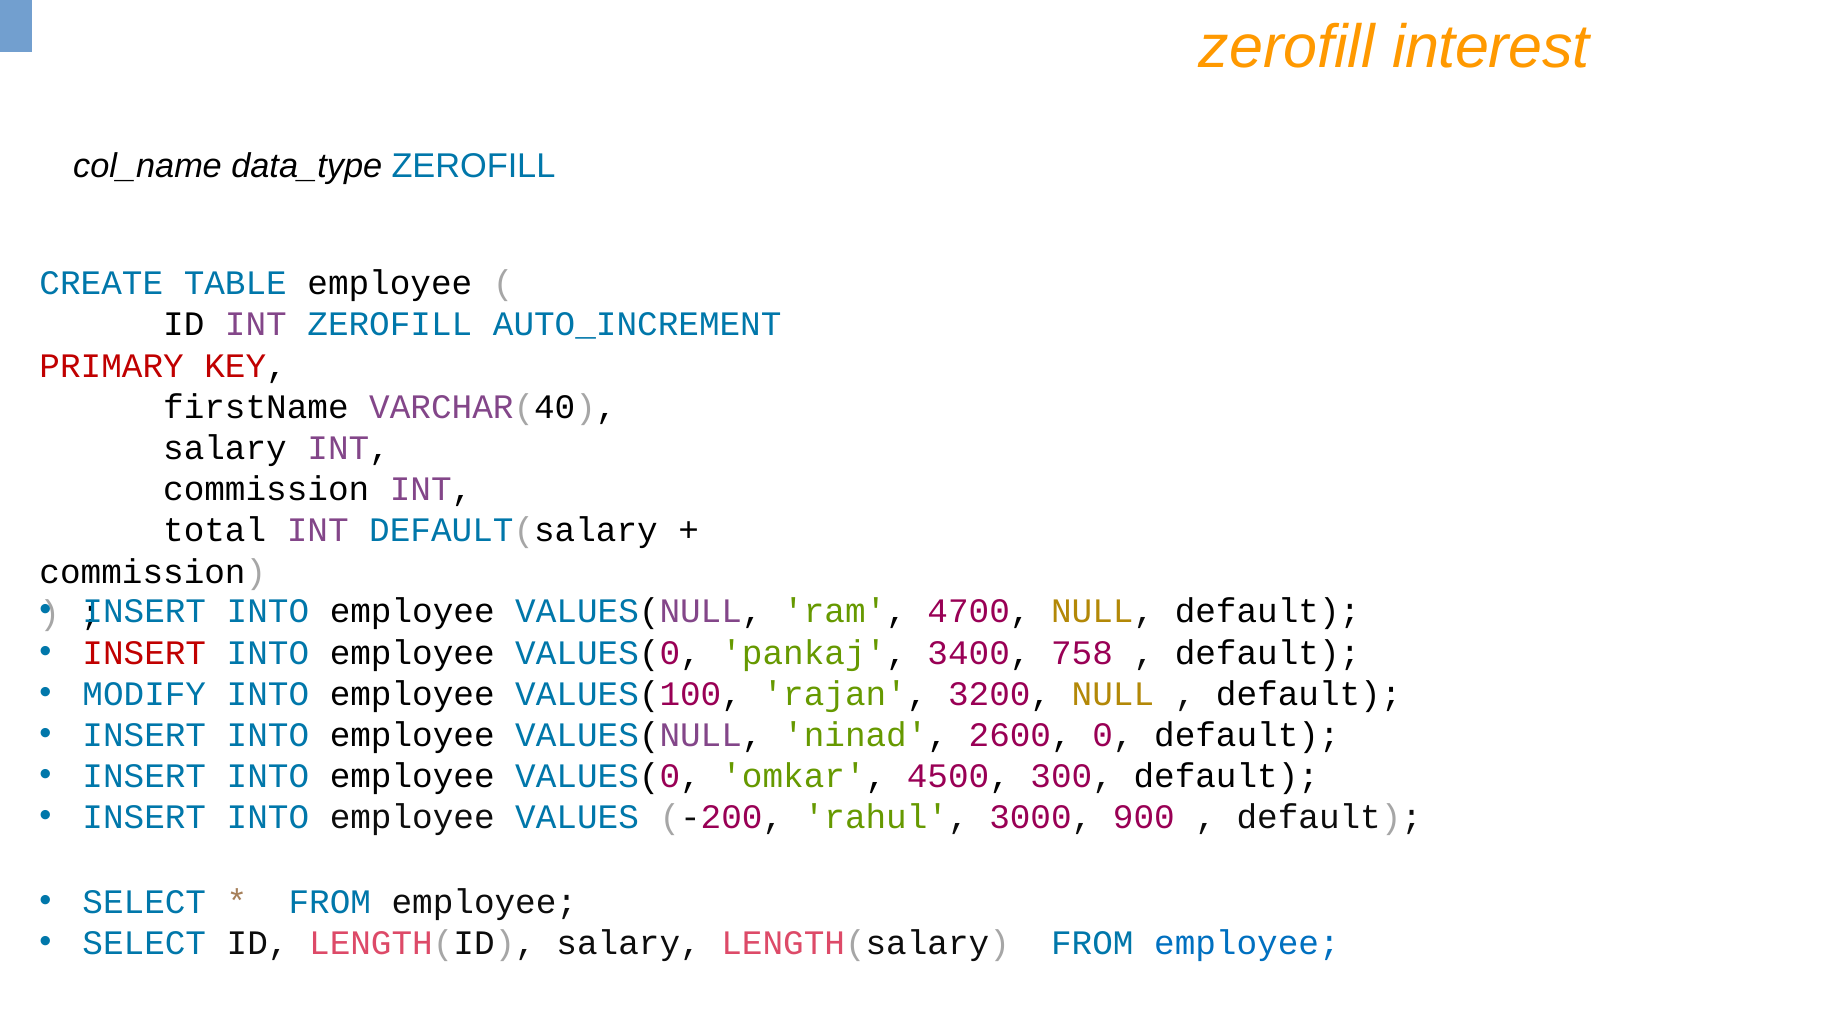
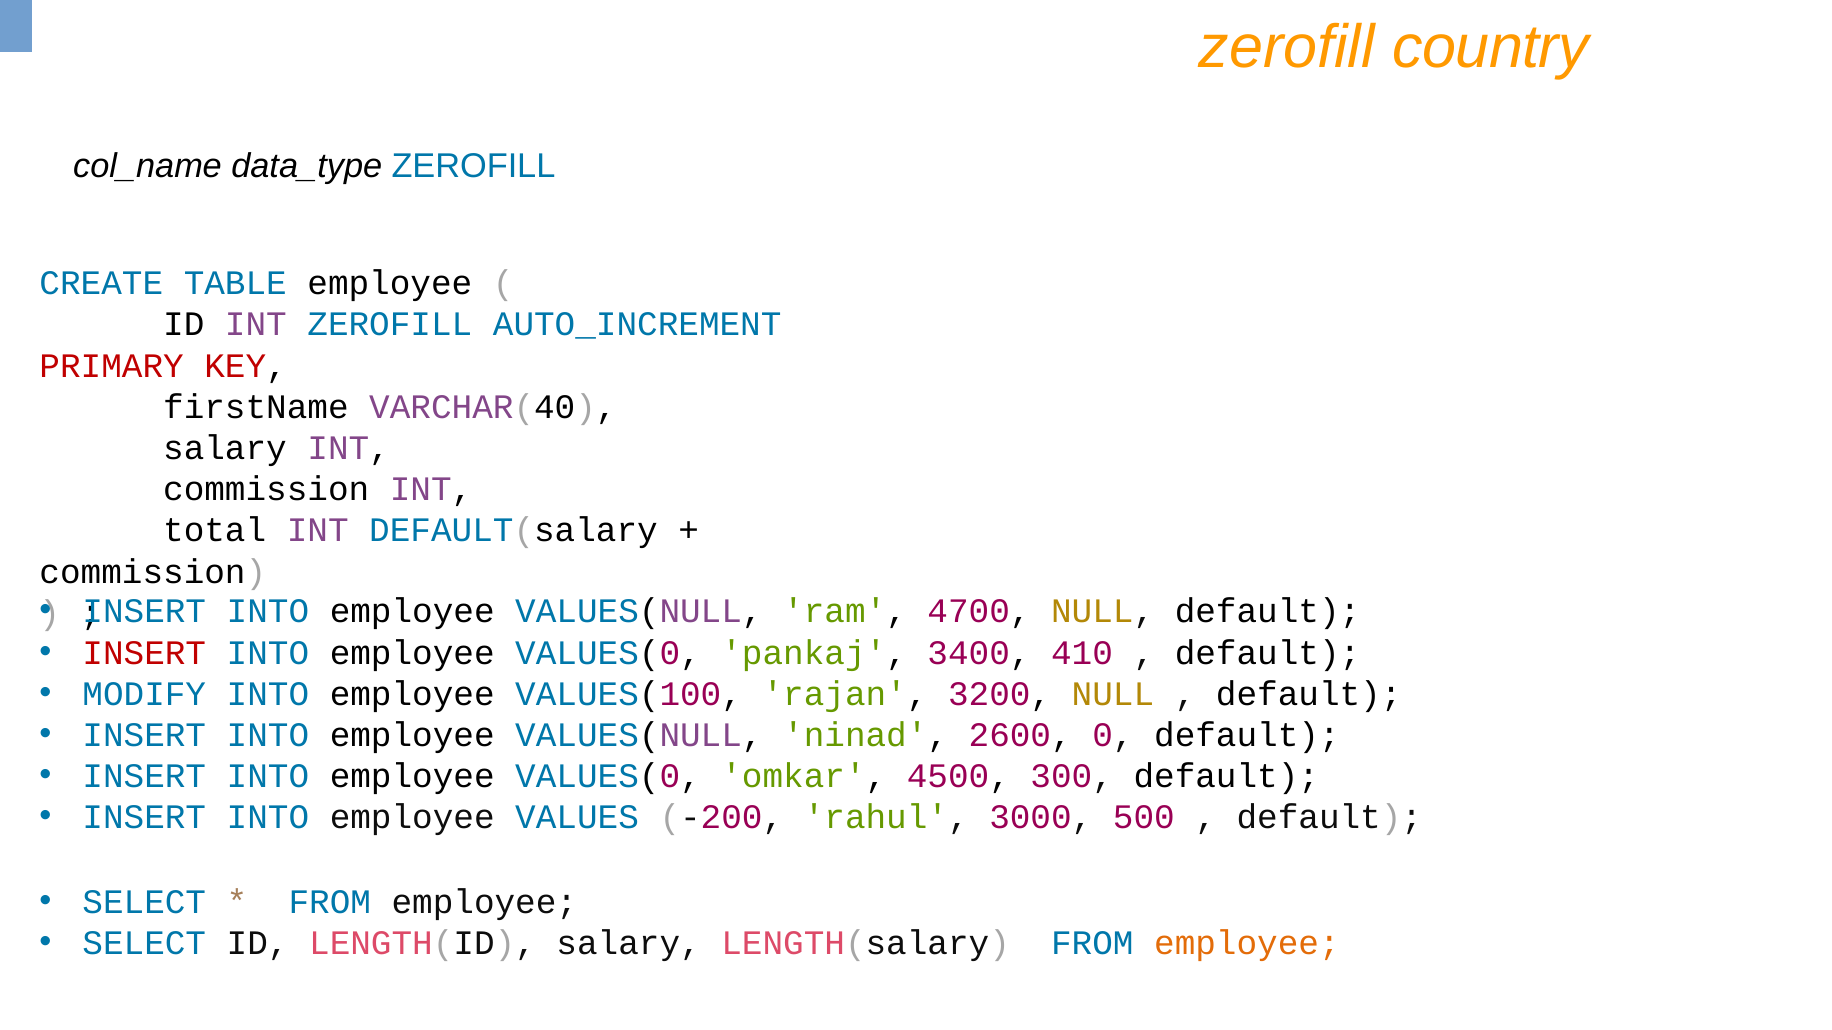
interest: interest -> country
758: 758 -> 410
900: 900 -> 500
employee at (1247, 944) colour: blue -> orange
